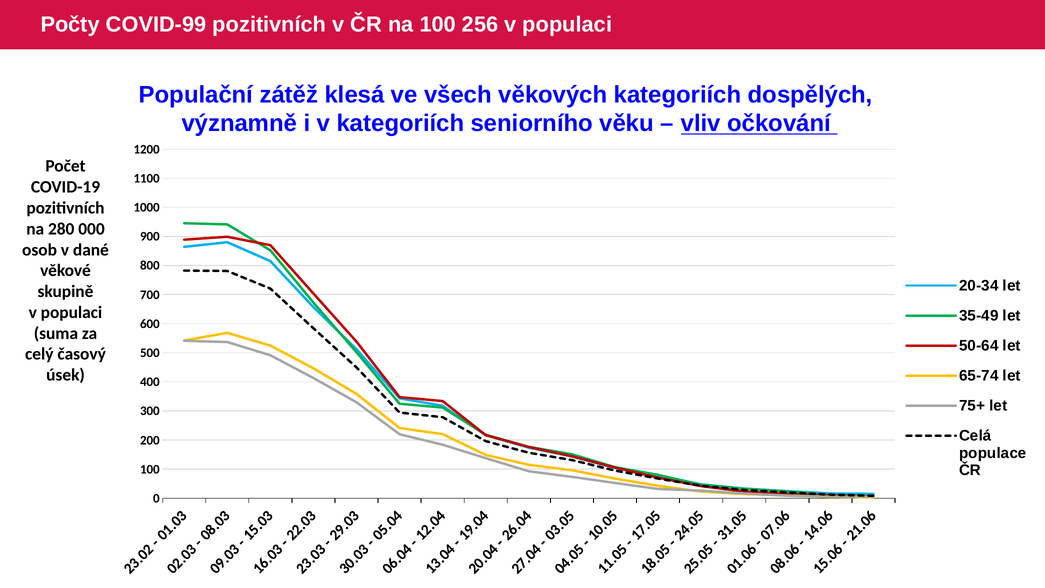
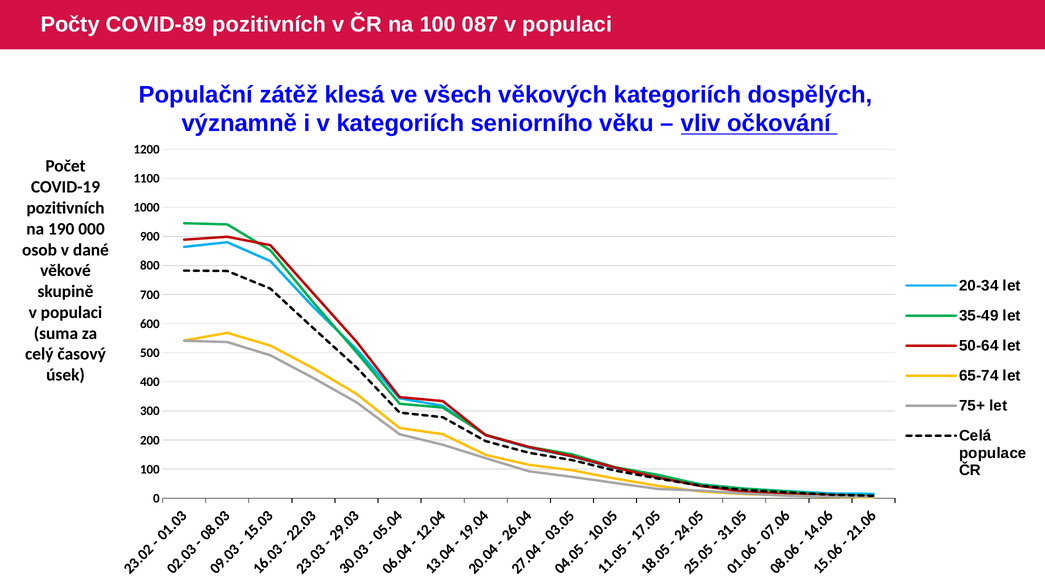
COVID-99: COVID-99 -> COVID-89
256: 256 -> 087
280: 280 -> 190
